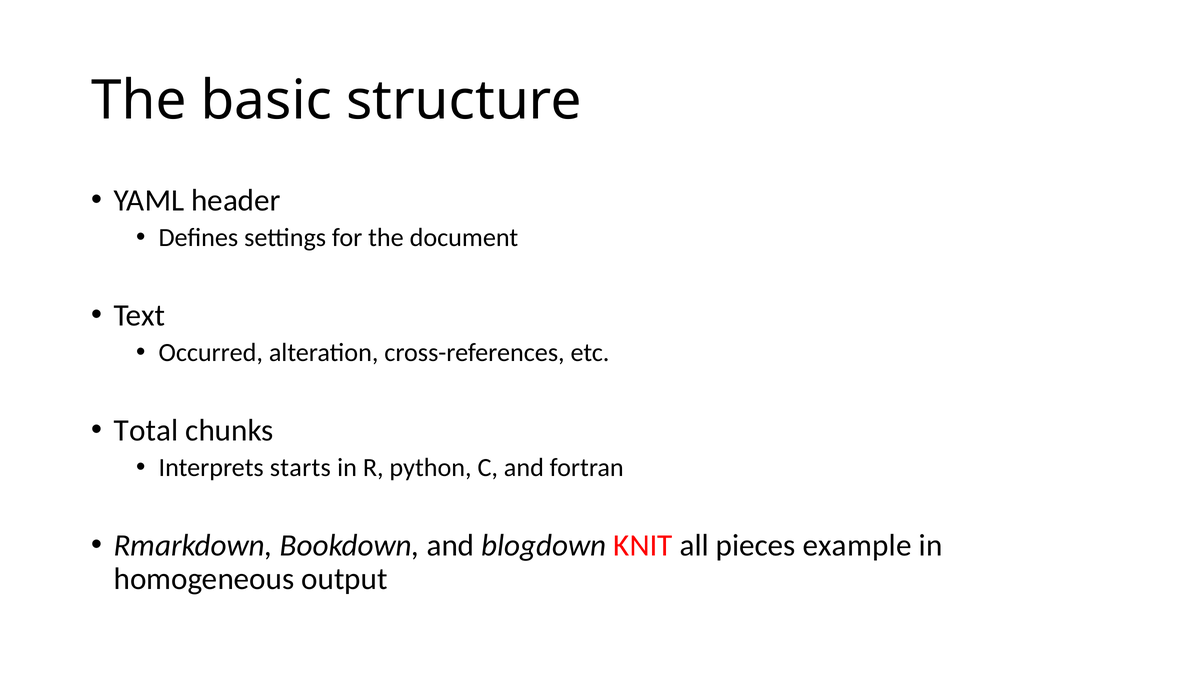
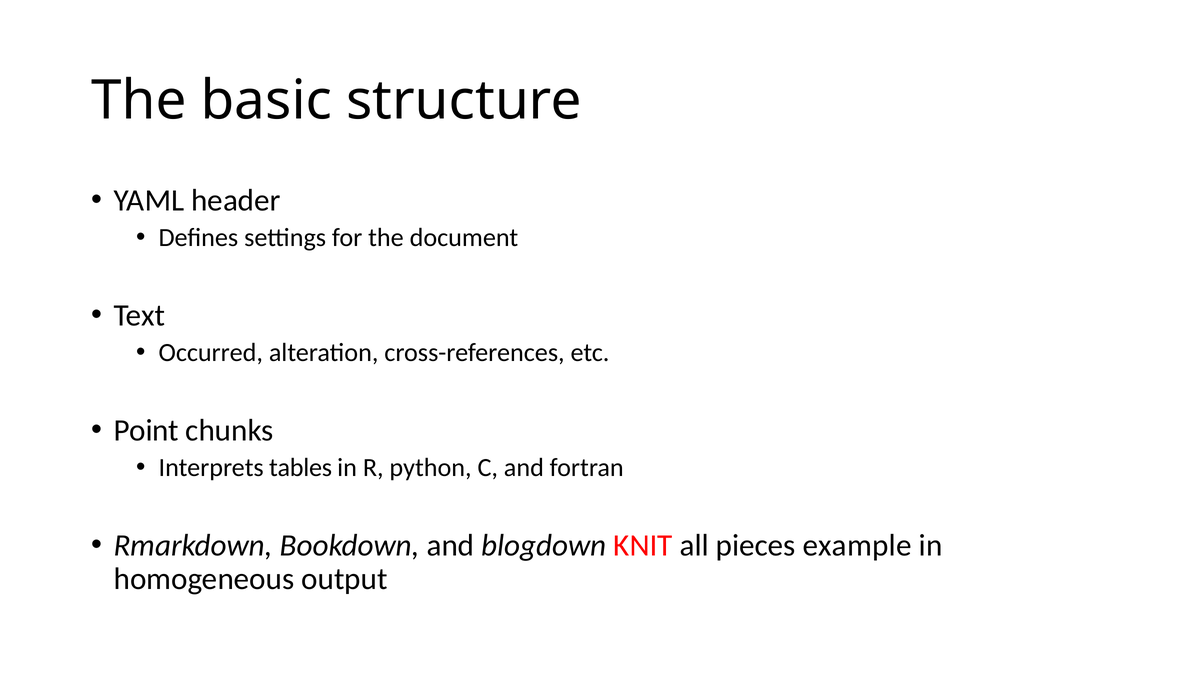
Total: Total -> Point
starts: starts -> tables
